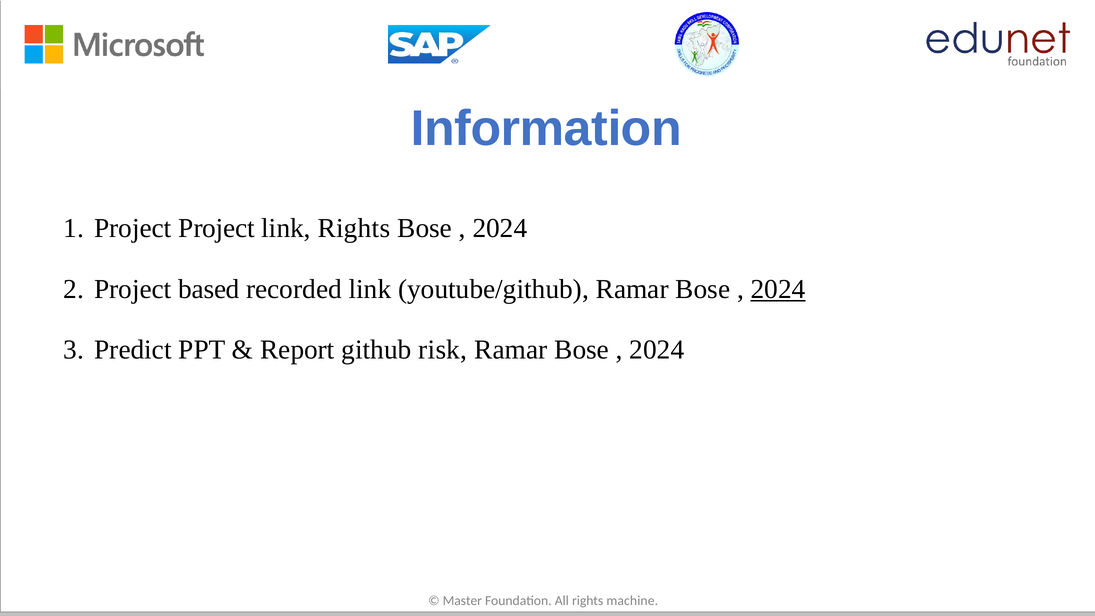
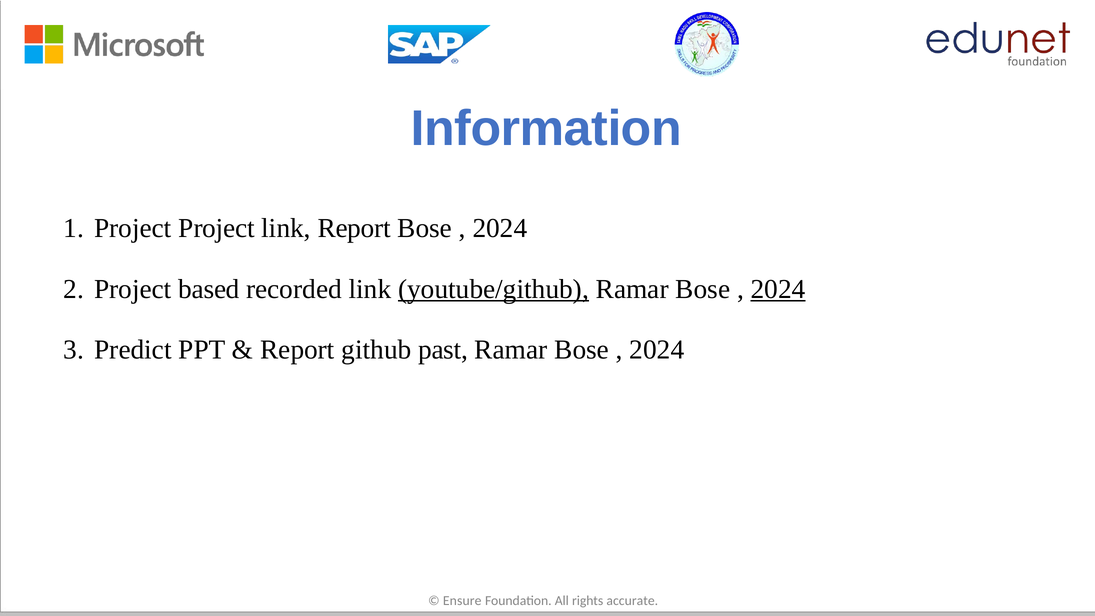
link Rights: Rights -> Report
youtube/github underline: none -> present
risk: risk -> past
Master: Master -> Ensure
machine: machine -> accurate
